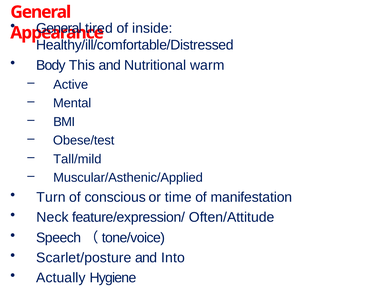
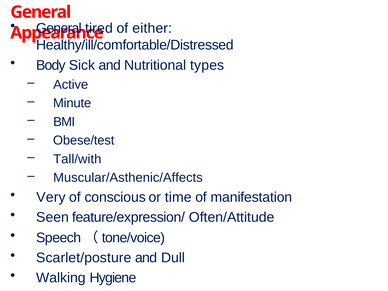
inside: inside -> either
This: This -> Sick
warm: warm -> types
Mental: Mental -> Minute
Tall/mild: Tall/mild -> Tall/with
Muscular/Asthenic/Applied: Muscular/Asthenic/Applied -> Muscular/Asthenic/Affects
Turn: Turn -> Very
Neck: Neck -> Seen
Into: Into -> Dull
Actually: Actually -> Walking
